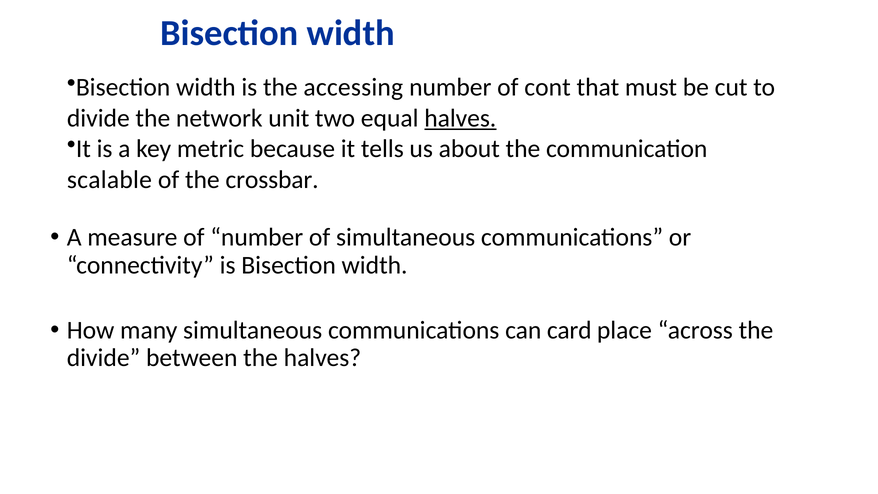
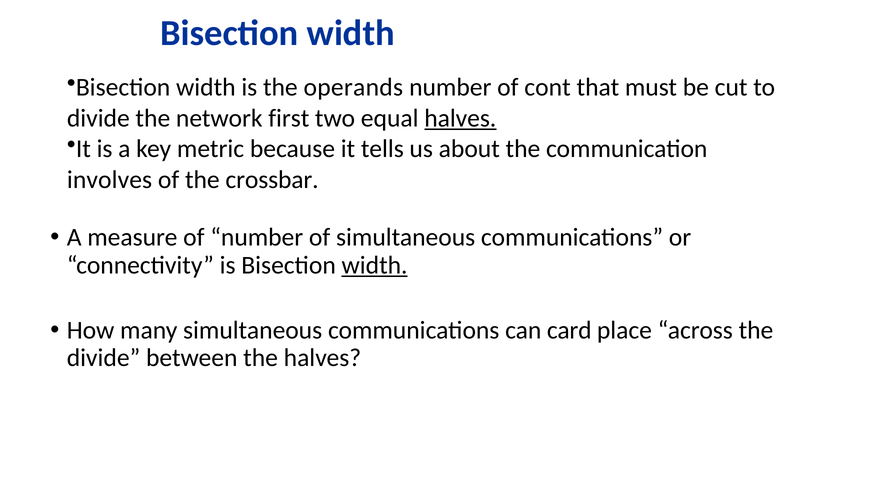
accessing: accessing -> operands
unit: unit -> first
scalable: scalable -> involves
width at (375, 265) underline: none -> present
